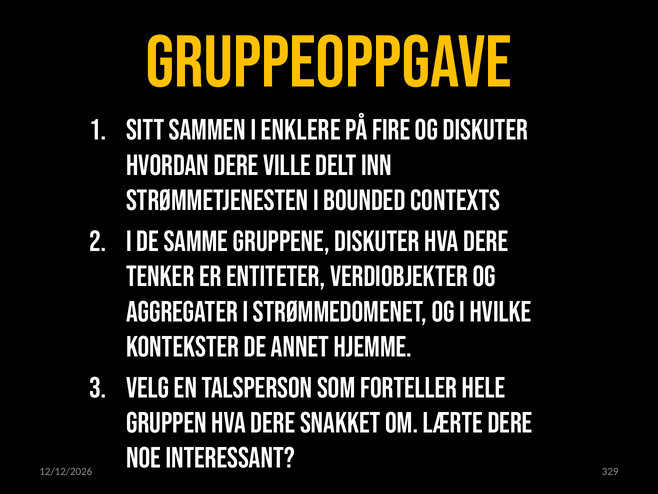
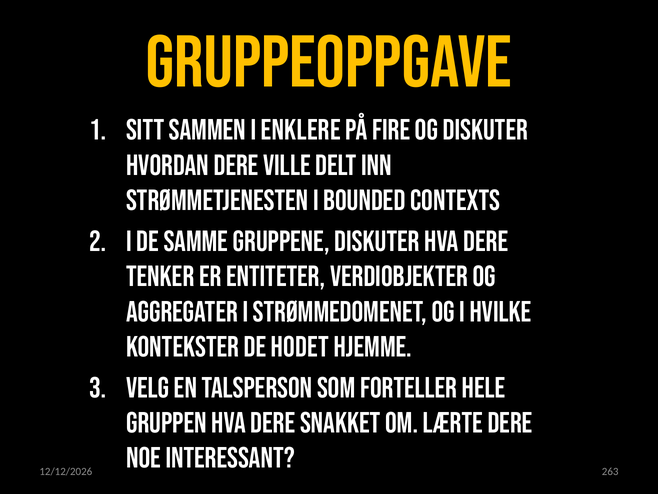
ANNET: ANNET -> HODET
329: 329 -> 263
